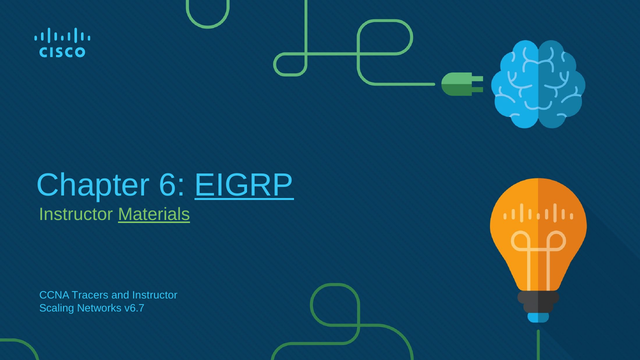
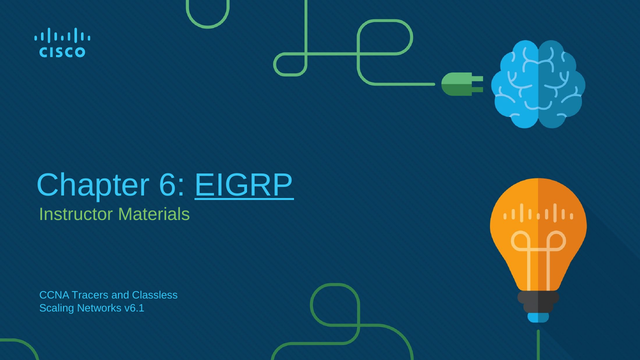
Materials underline: present -> none
and Instructor: Instructor -> Classless
v6.7: v6.7 -> v6.1
